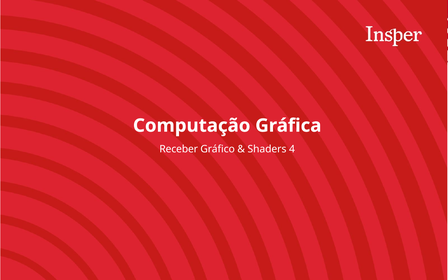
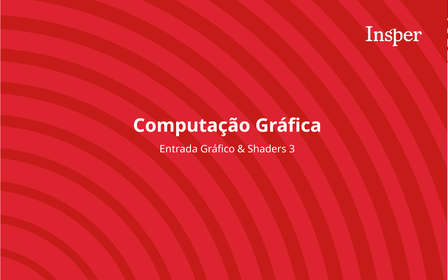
Receber: Receber -> Entrada
4: 4 -> 3
